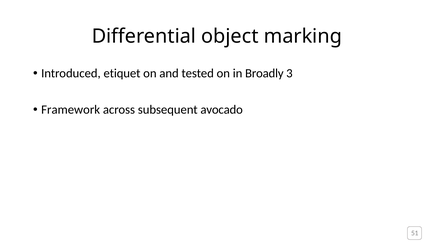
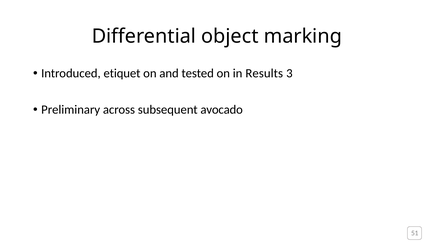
Broadly: Broadly -> Results
Framework: Framework -> Preliminary
